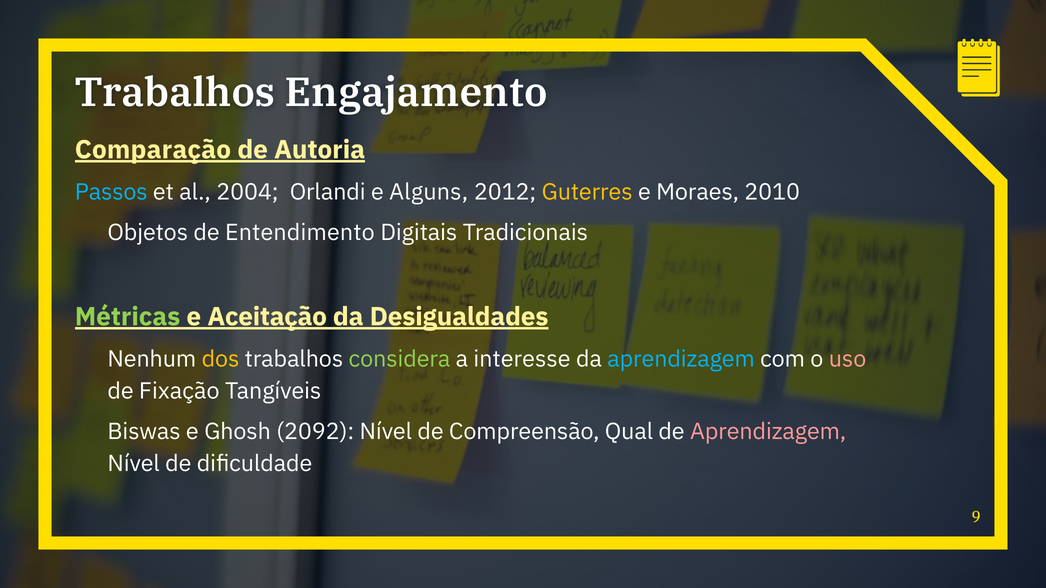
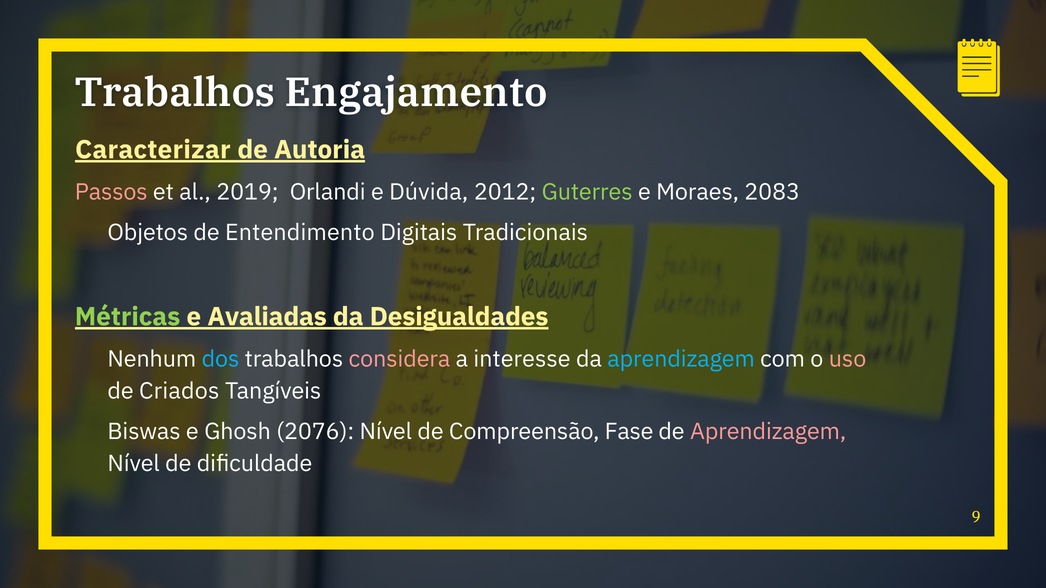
Comparação: Comparação -> Caracterizar
Passos colour: light blue -> pink
2004: 2004 -> 2019
Alguns: Alguns -> Dúvida
Guterres colour: yellow -> light green
2010: 2010 -> 2083
Aceitação: Aceitação -> Avaliadas
dos colour: yellow -> light blue
considera colour: light green -> pink
Fixação: Fixação -> Criados
2092: 2092 -> 2076
Qual: Qual -> Fase
